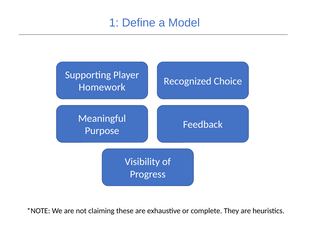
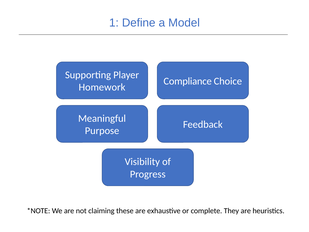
Recognized: Recognized -> Compliance
